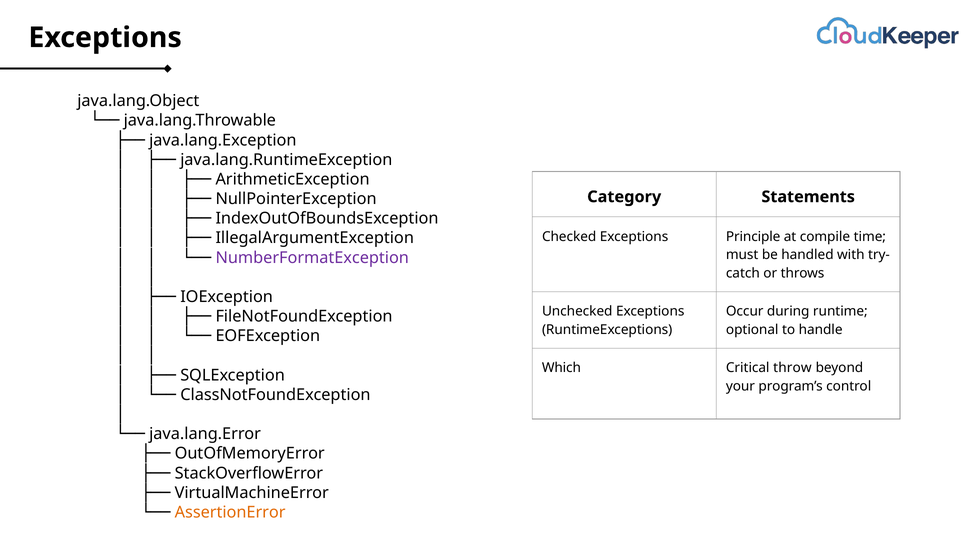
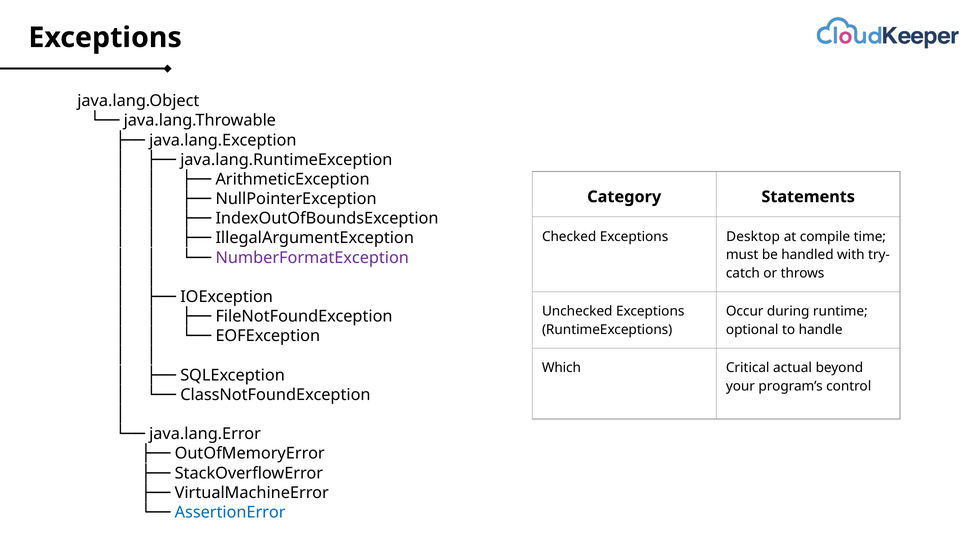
Principle: Principle -> Desktop
throw: throw -> actual
AssertionError colour: orange -> blue
